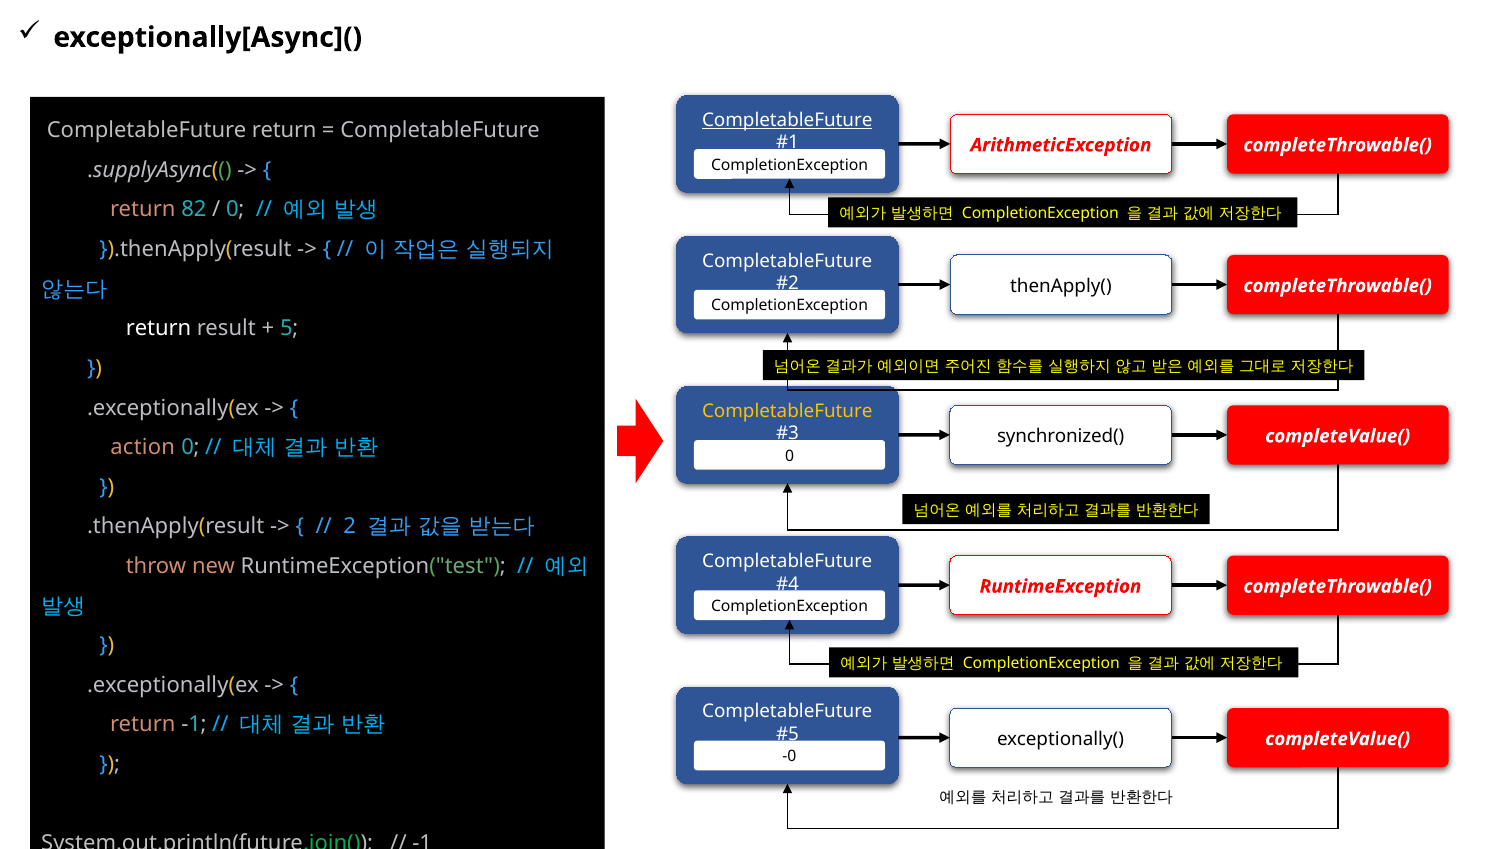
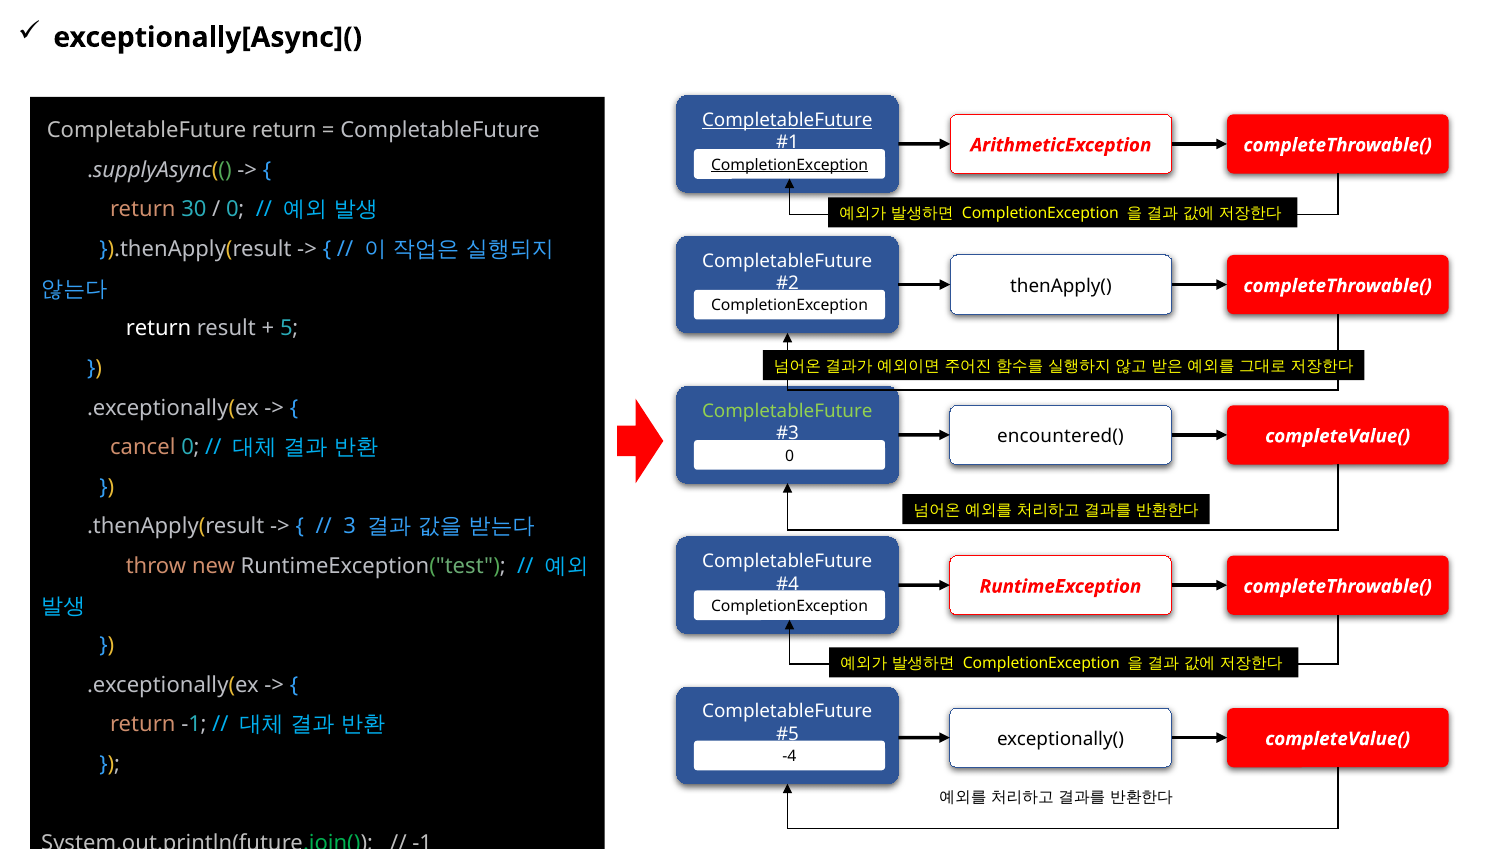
CompletionException at (790, 165) underline: none -> present
82: 82 -> 30
CompletableFuture at (787, 411) colour: yellow -> light green
synchronized(: synchronized( -> encountered(
action: action -> cancel
2: 2 -> 3
-0: -0 -> -4
